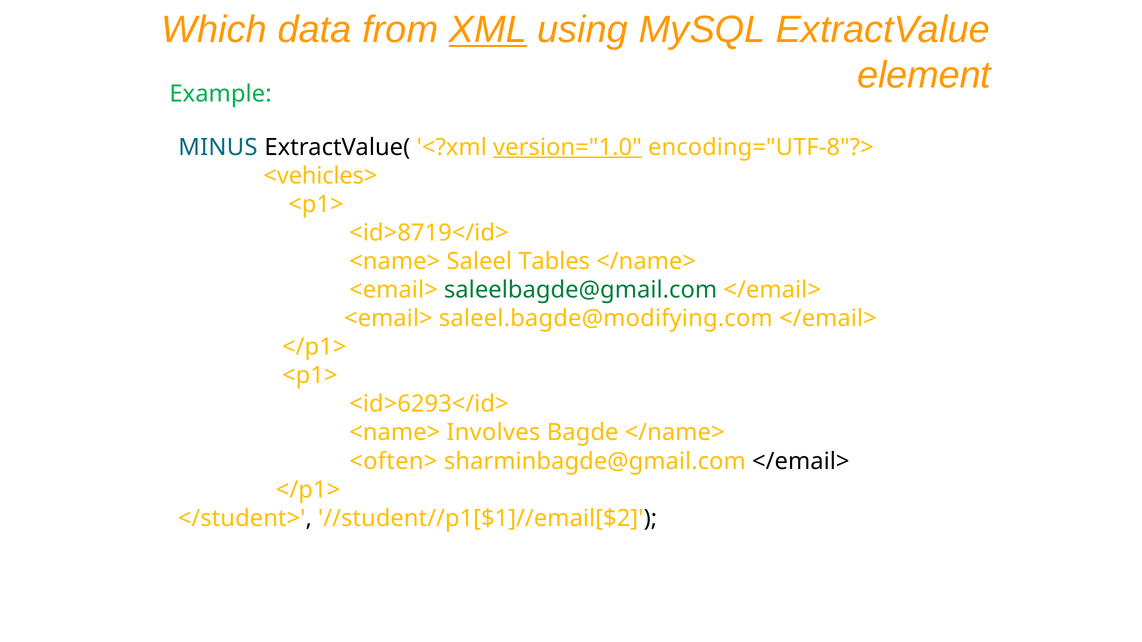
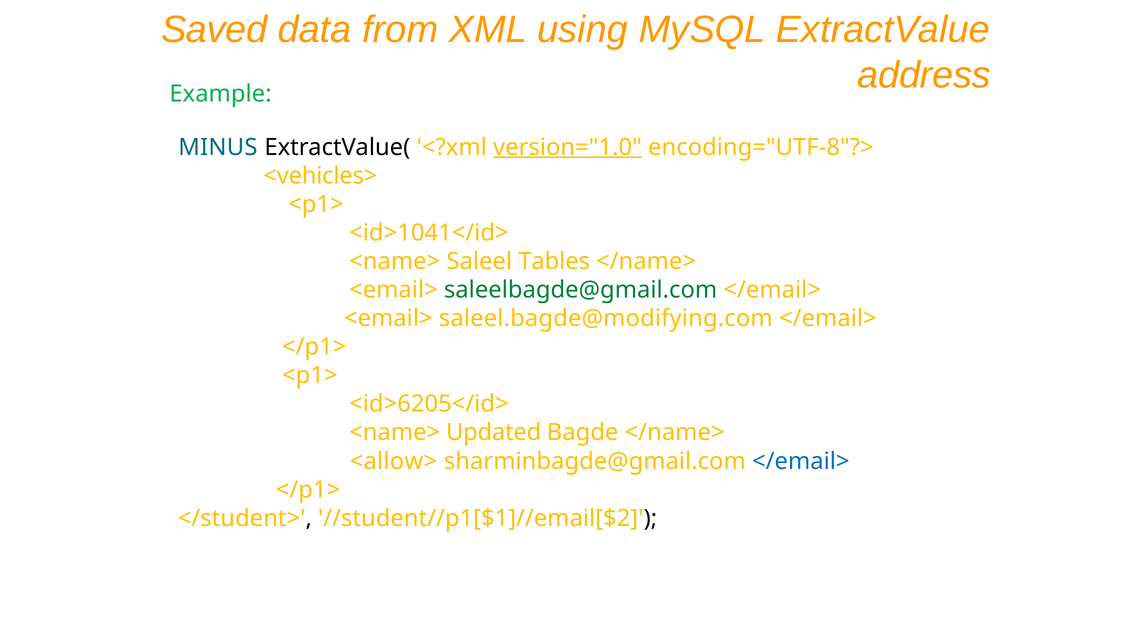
Which: Which -> Saved
XML underline: present -> none
element: element -> address
<id>8719</id>: <id>8719</id> -> <id>1041</id>
<id>6293</id>: <id>6293</id> -> <id>6205</id>
Involves: Involves -> Updated
<often>: <often> -> <allow>
</email> at (801, 461) colour: black -> blue
